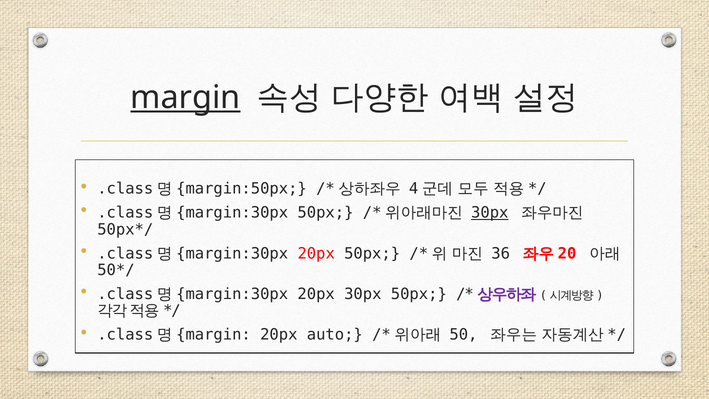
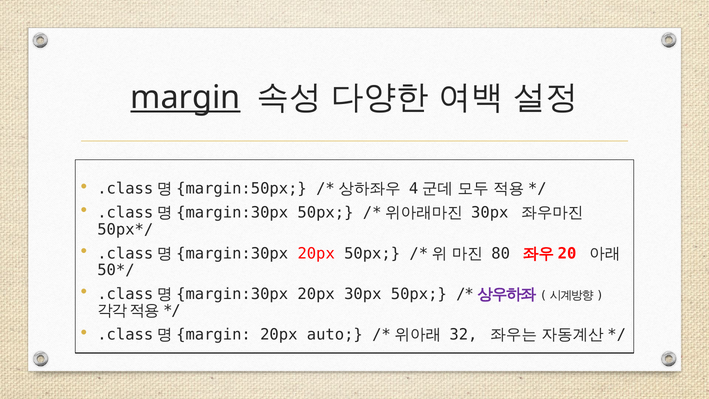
30px at (490, 213) underline: present -> none
36: 36 -> 80
50: 50 -> 32
